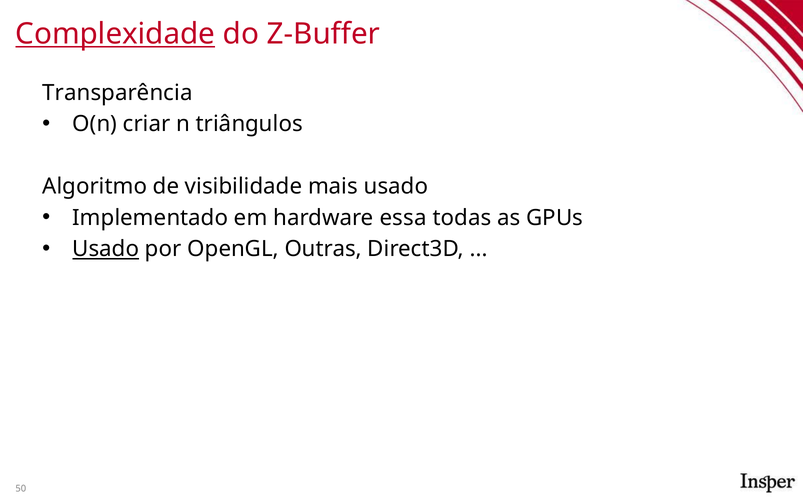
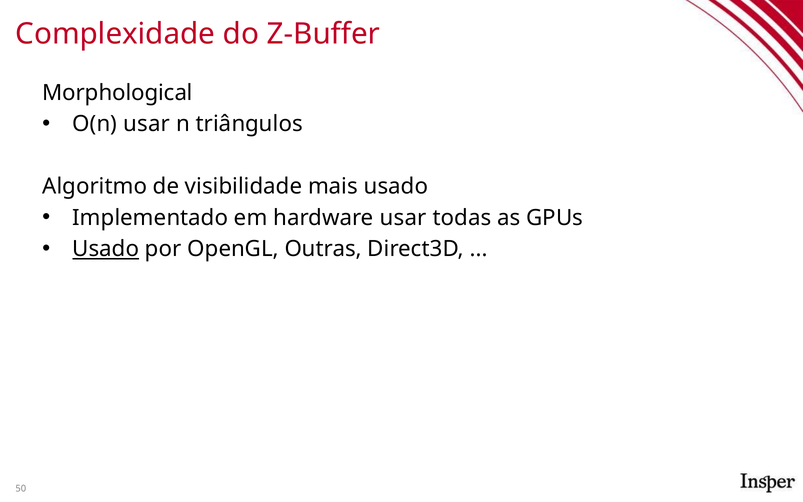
Complexidade underline: present -> none
Transparência: Transparência -> Morphological
O(n criar: criar -> usar
hardware essa: essa -> usar
